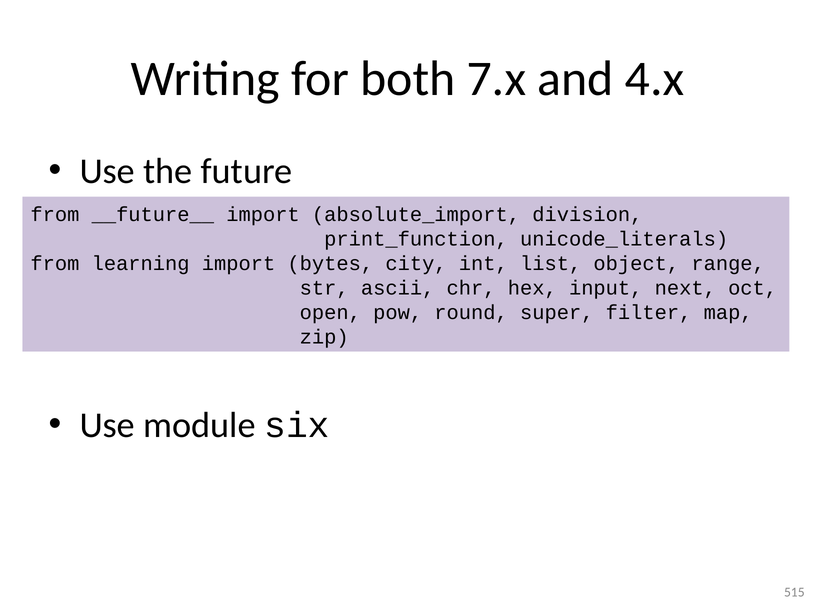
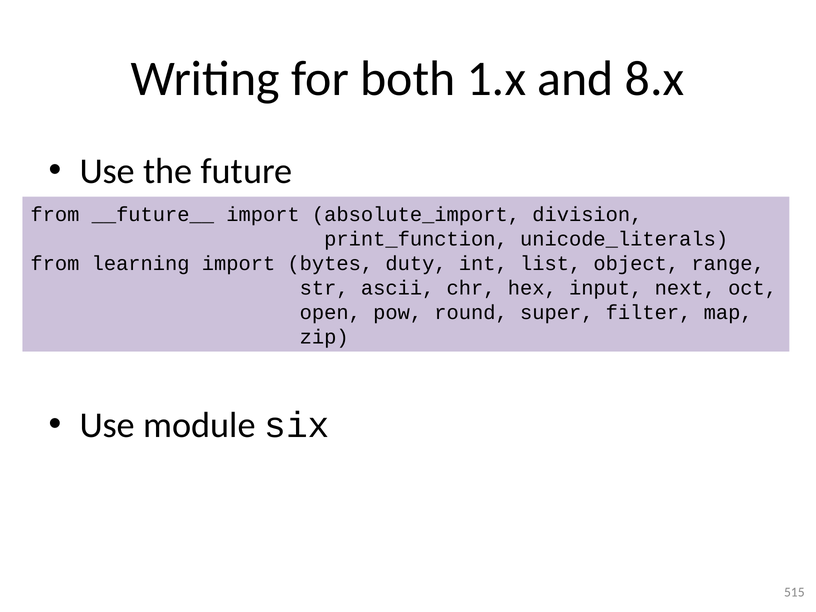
7.x: 7.x -> 1.x
4.x: 4.x -> 8.x
city: city -> duty
